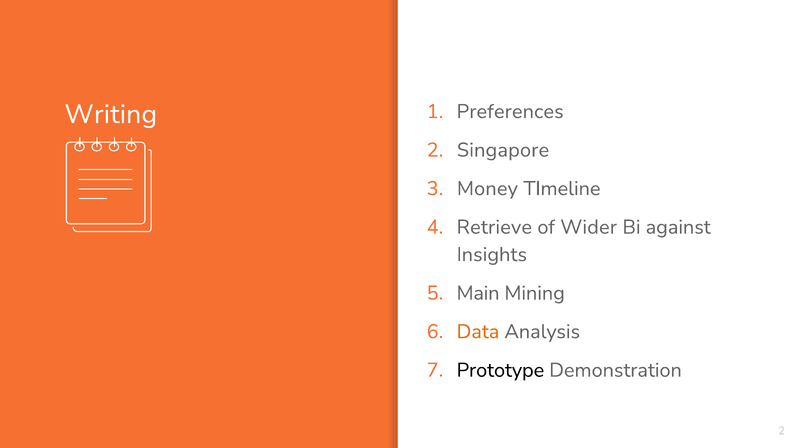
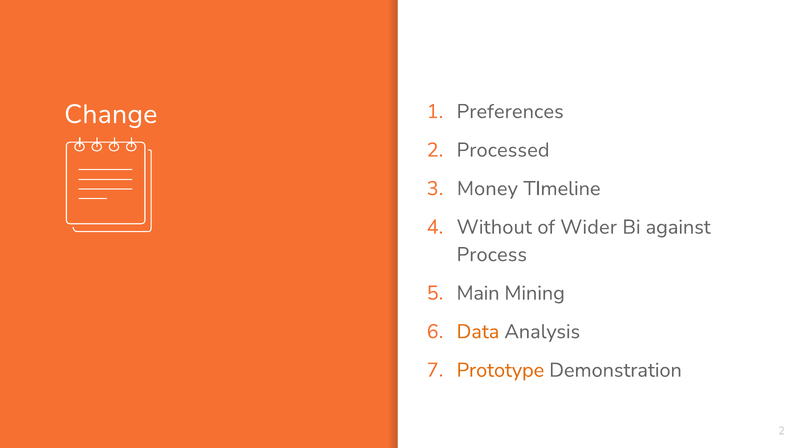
Writing: Writing -> Change
Singapore: Singapore -> Processed
Retrieve: Retrieve -> Without
Insights: Insights -> Process
Prototype colour: black -> orange
